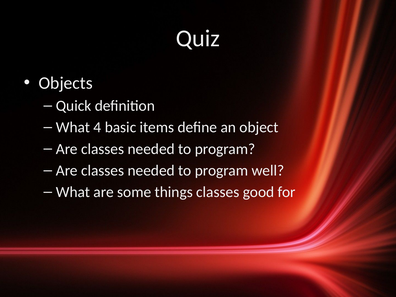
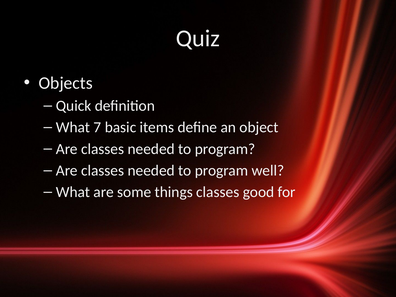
4: 4 -> 7
